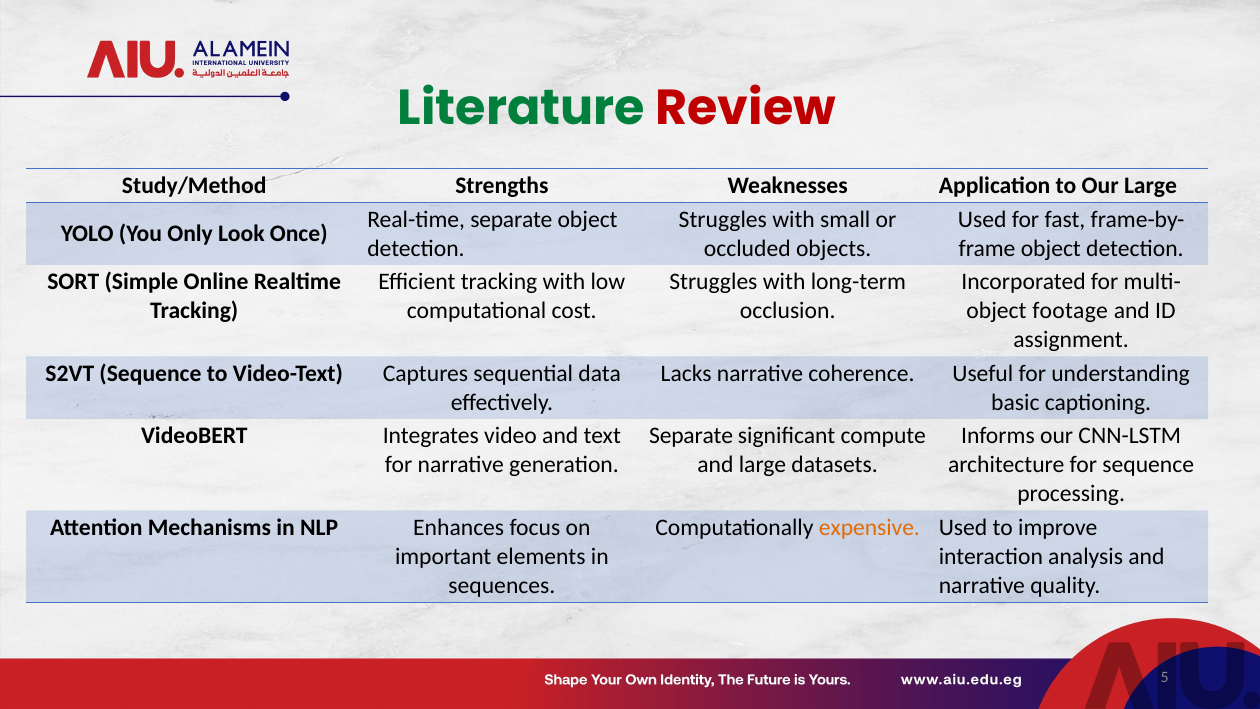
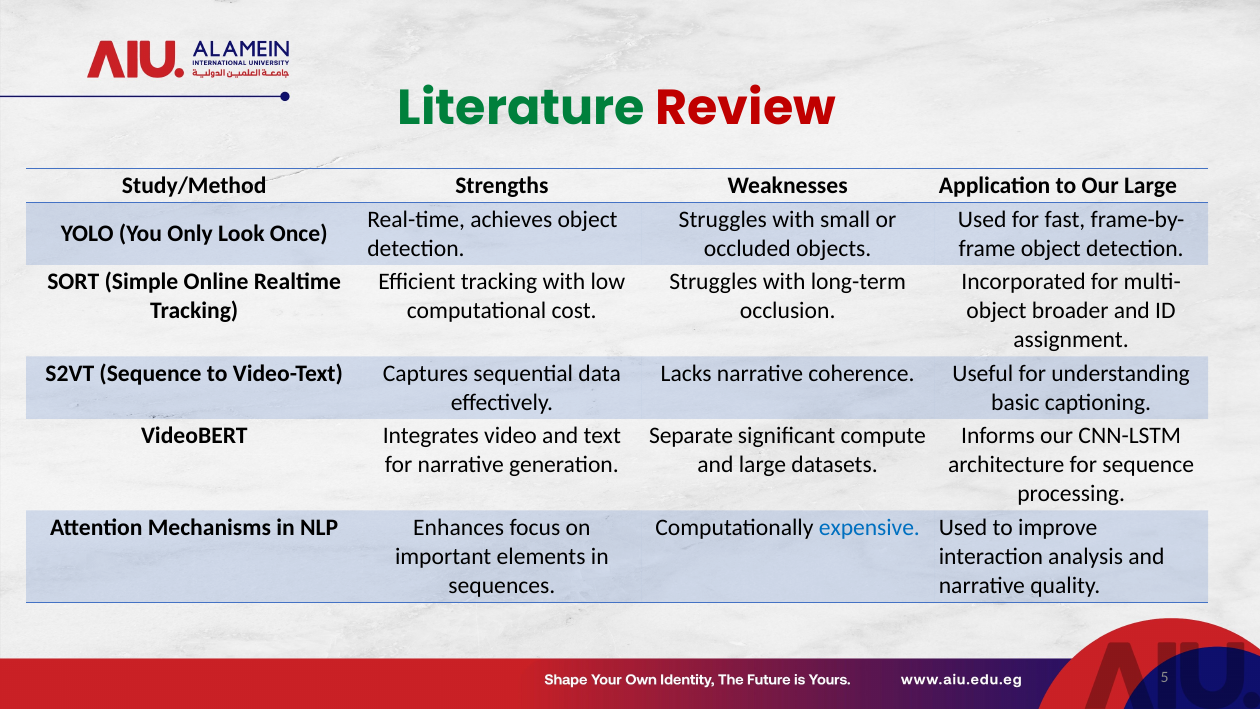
Real-time separate: separate -> achieves
footage: footage -> broader
expensive colour: orange -> blue
